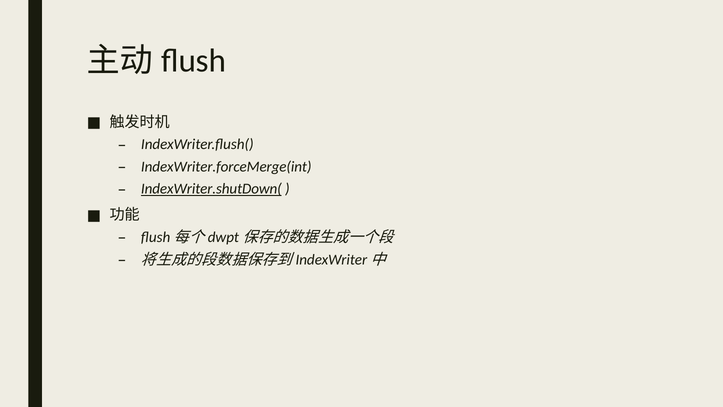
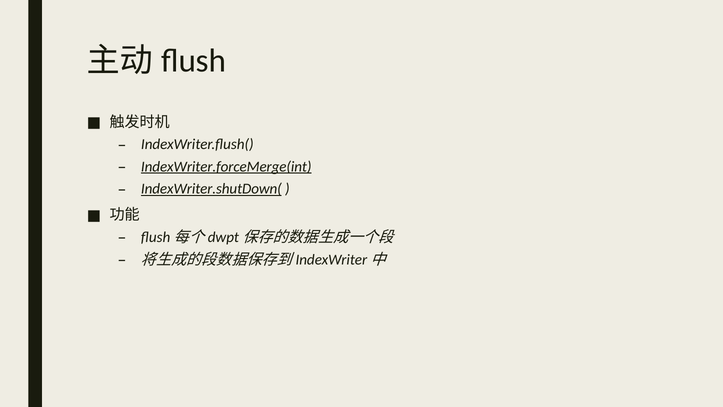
IndexWriter.forceMerge(int underline: none -> present
